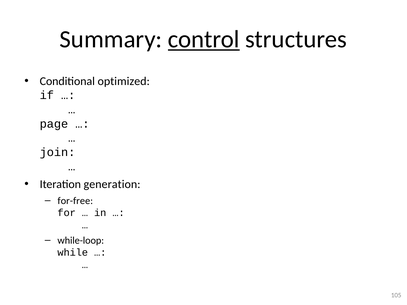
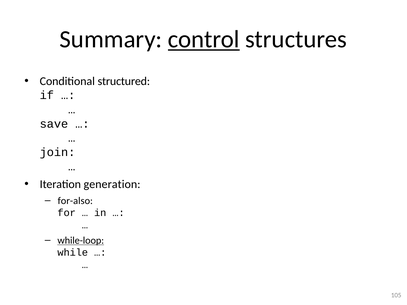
optimized: optimized -> structured
page: page -> save
for-free: for-free -> for-also
while-loop underline: none -> present
